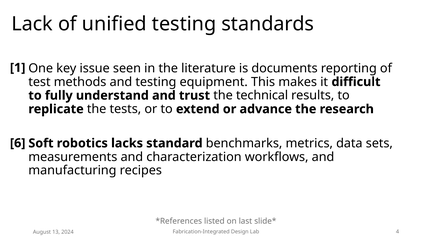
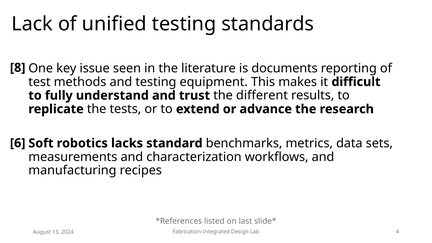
1: 1 -> 8
technical: technical -> different
